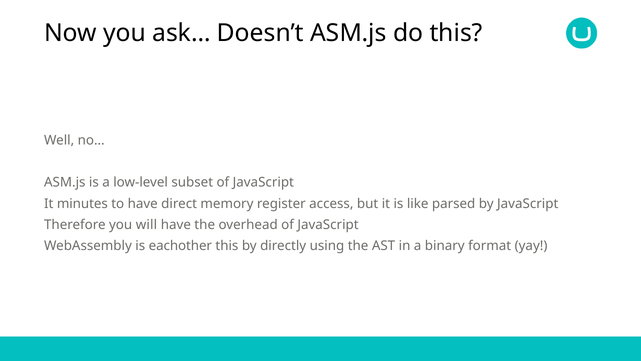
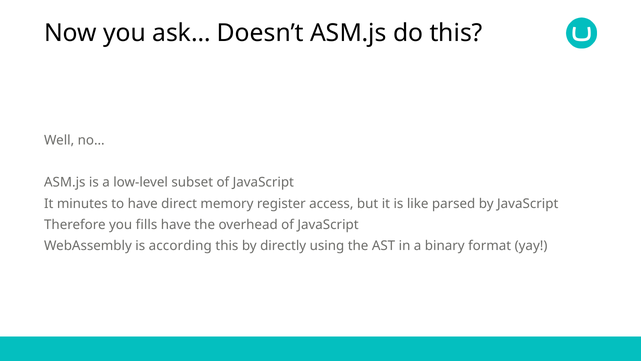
will: will -> fills
eachother: eachother -> according
